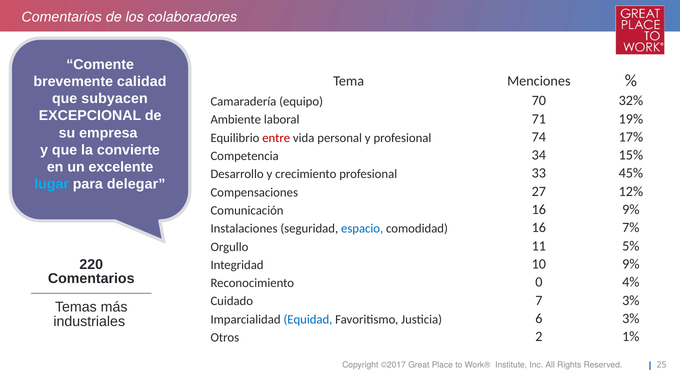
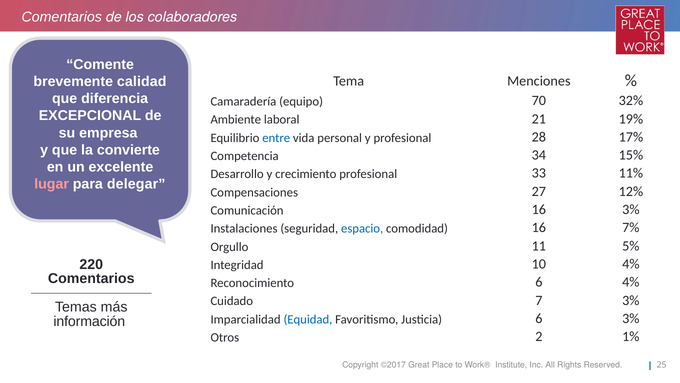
subyacen: subyacen -> diferencia
71: 71 -> 21
entre colour: red -> blue
74: 74 -> 28
45%: 45% -> 11%
lugar colour: light blue -> pink
16 9%: 9% -> 3%
10 9%: 9% -> 4%
Reconocimiento 0: 0 -> 6
industriales: industriales -> información
